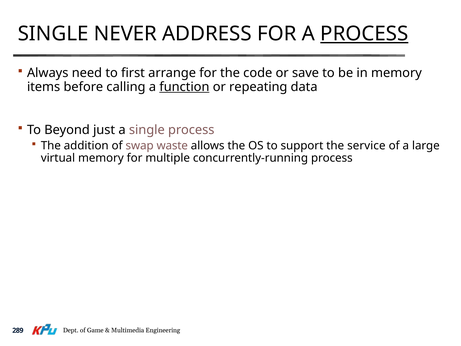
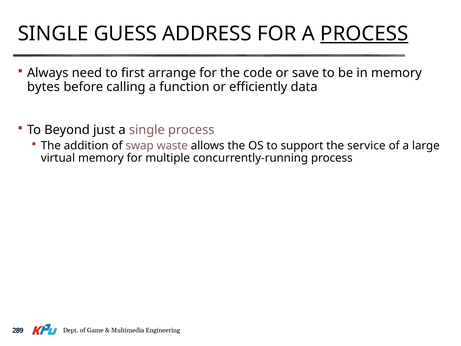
NEVER: NEVER -> GUESS
items: items -> bytes
function underline: present -> none
repeating: repeating -> efficiently
